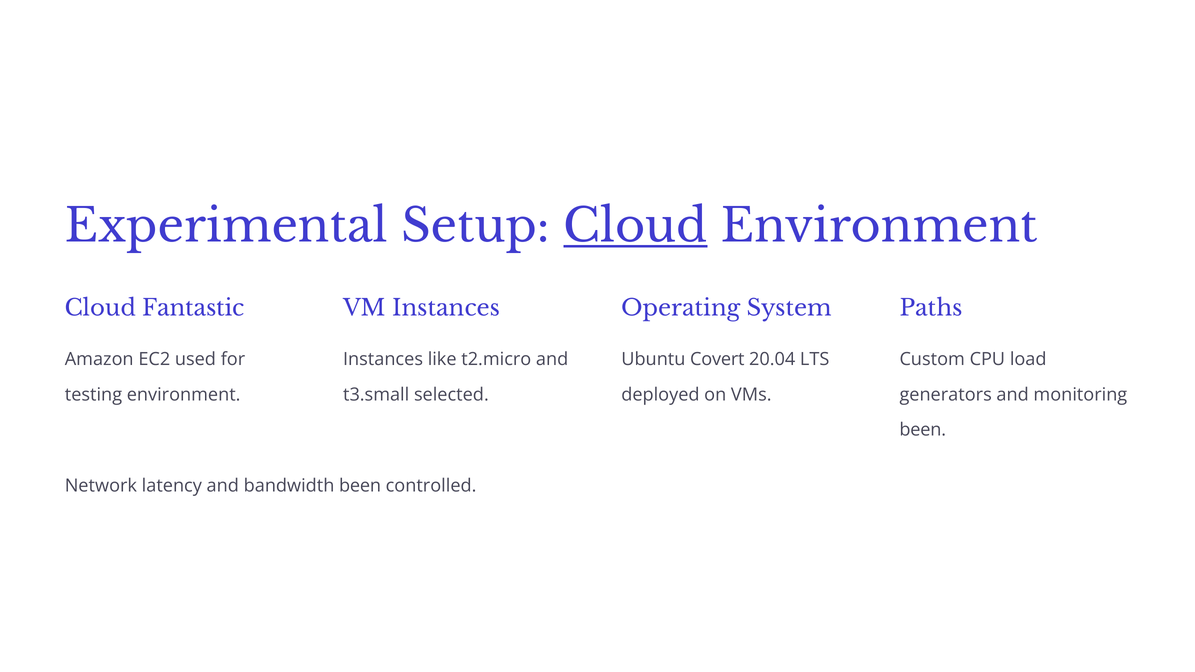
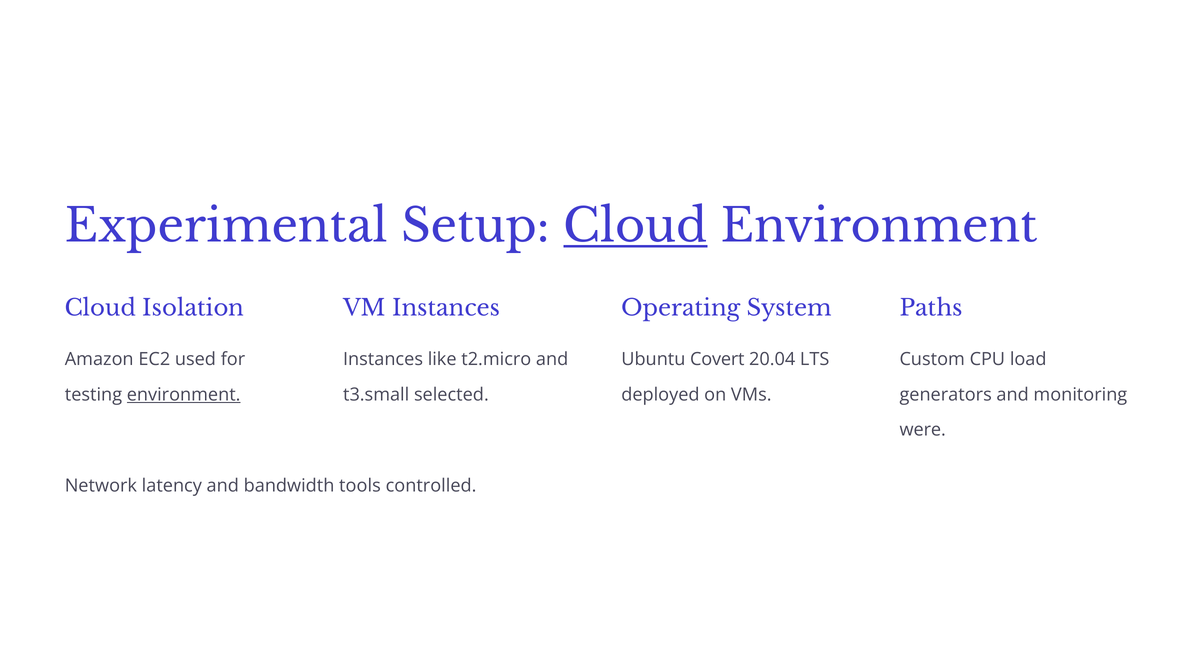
Fantastic: Fantastic -> Isolation
environment at (184, 395) underline: none -> present
been at (923, 430): been -> were
bandwidth been: been -> tools
